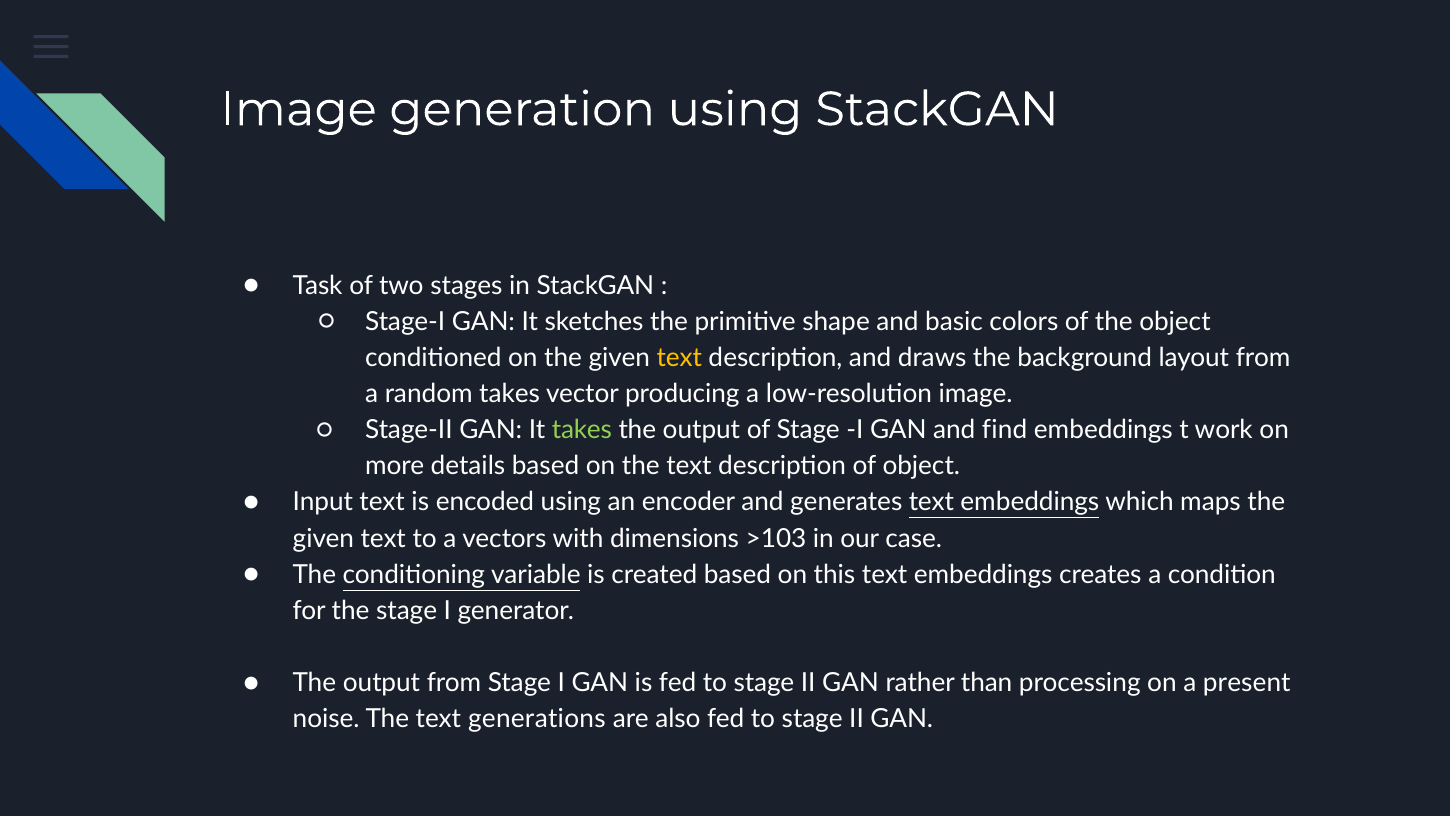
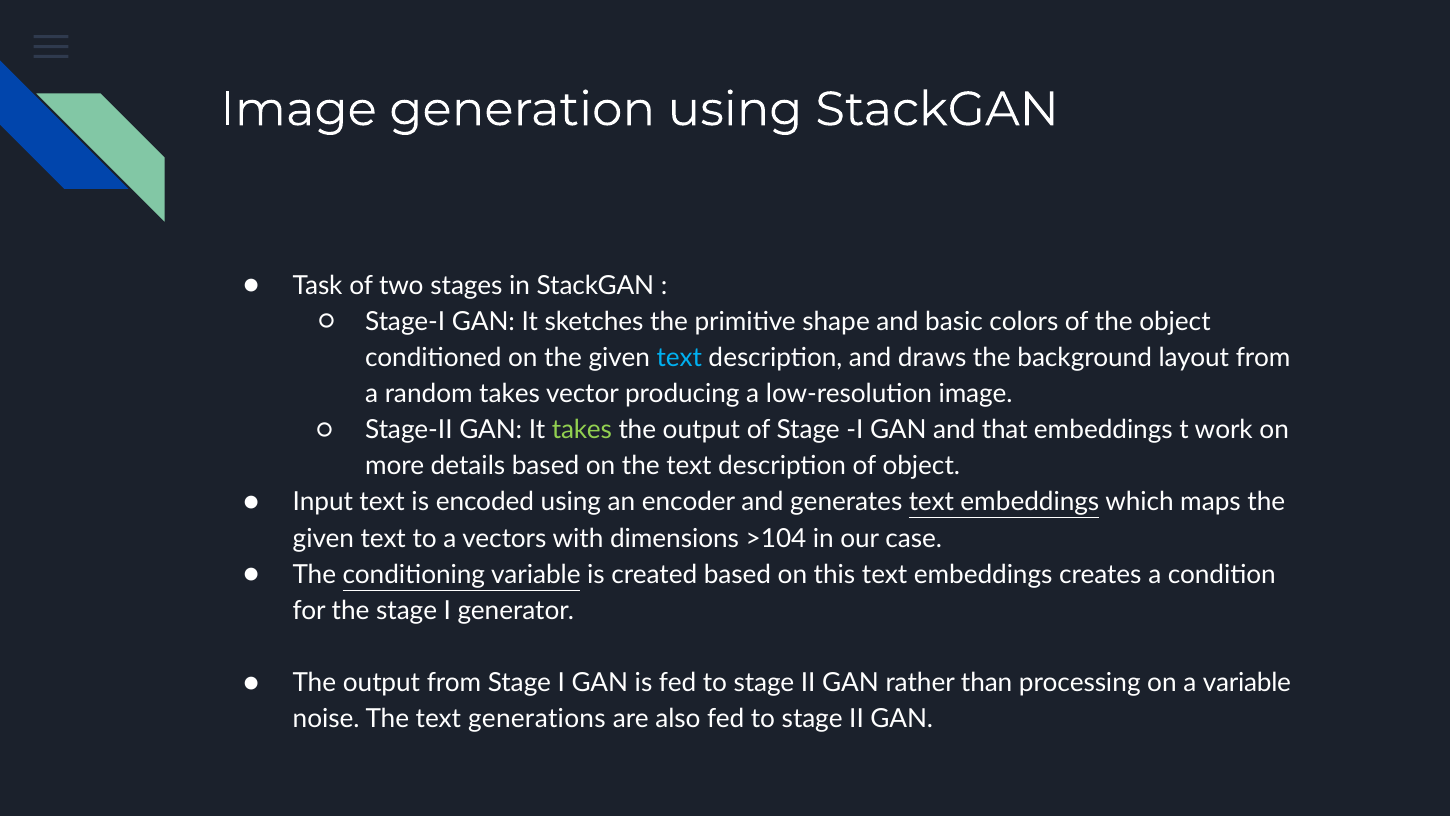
text at (679, 358) colour: yellow -> light blue
find: find -> that
>103: >103 -> >104
a present: present -> variable
